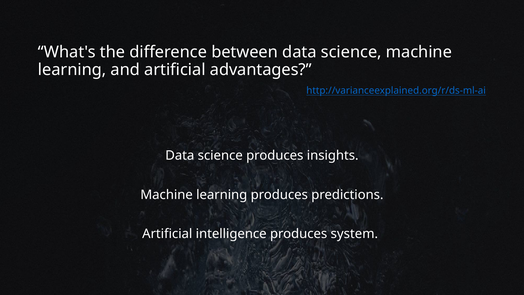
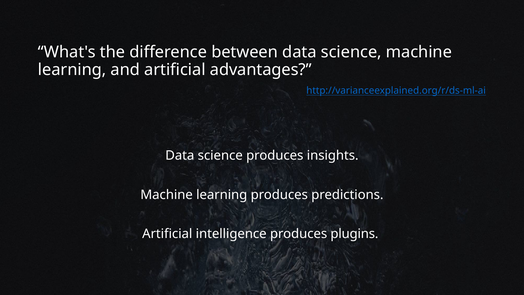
system: system -> plugins
